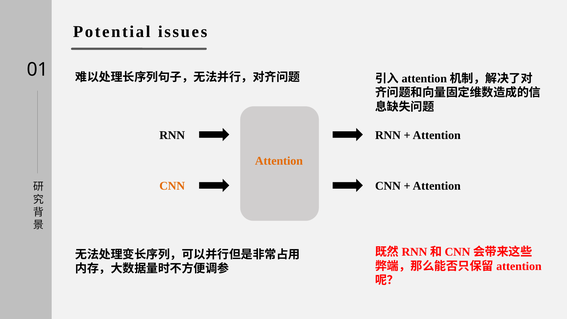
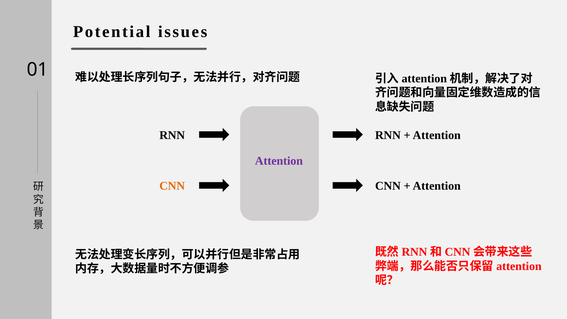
Attention at (279, 161) colour: orange -> purple
